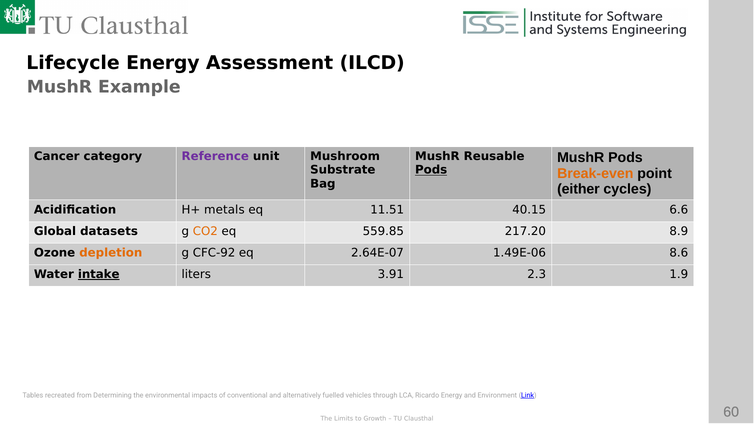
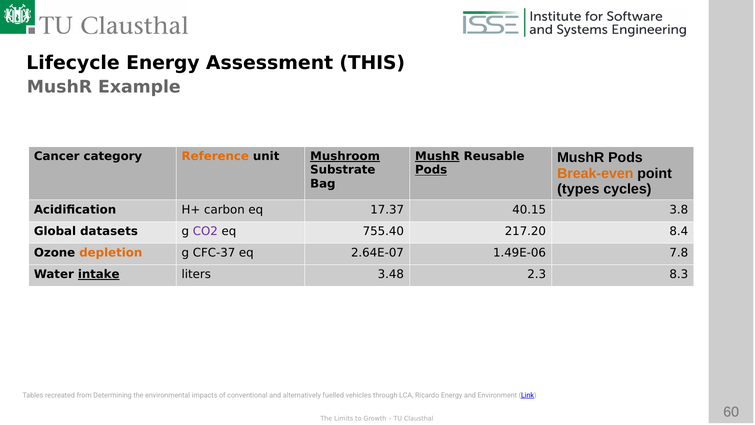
ILCD: ILCD -> THIS
Reference colour: purple -> orange
Mushroom underline: none -> present
MushR at (437, 156) underline: none -> present
either: either -> types
metals: metals -> carbon
11.51: 11.51 -> 17.37
6.6: 6.6 -> 3.8
CO2 colour: orange -> purple
559.85: 559.85 -> 755.40
8.9: 8.9 -> 8.4
CFC-92: CFC-92 -> CFC-37
8.6: 8.6 -> 7.8
3.91: 3.91 -> 3.48
1.9: 1.9 -> 8.3
